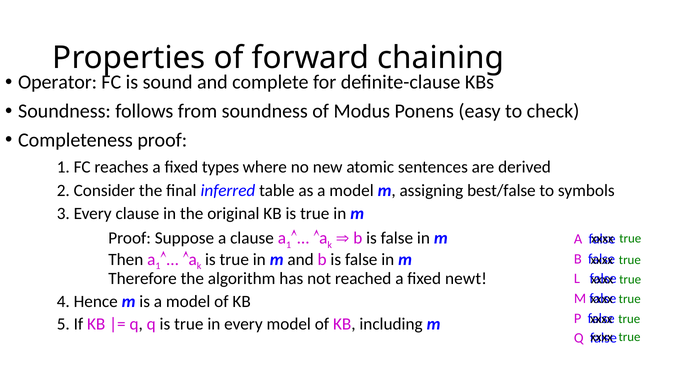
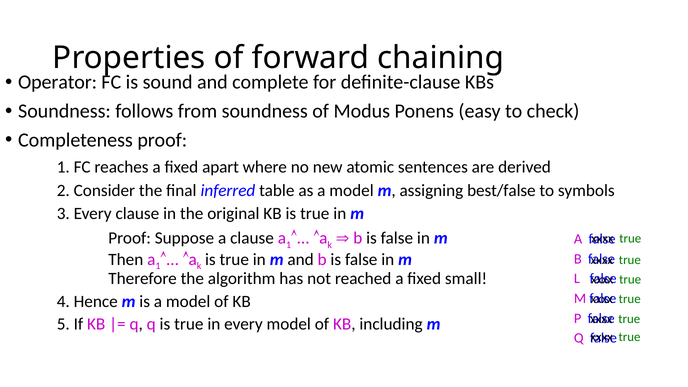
types: types -> apart
newt: newt -> small
